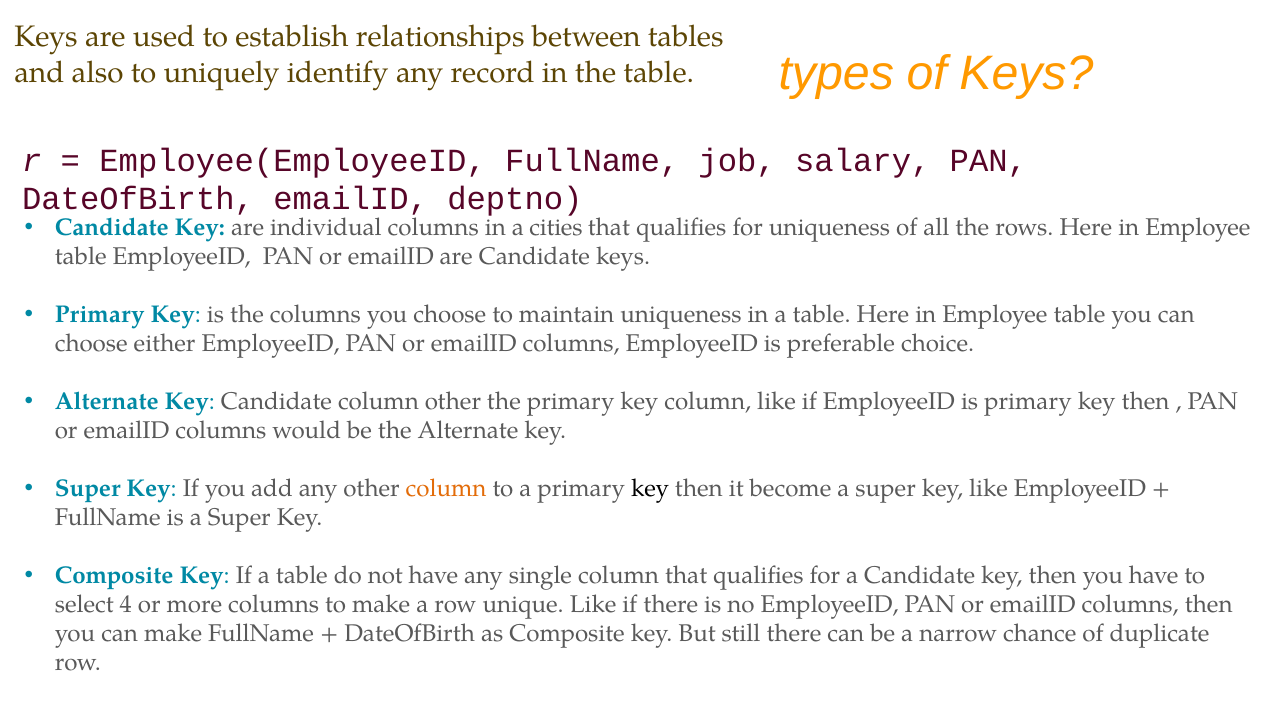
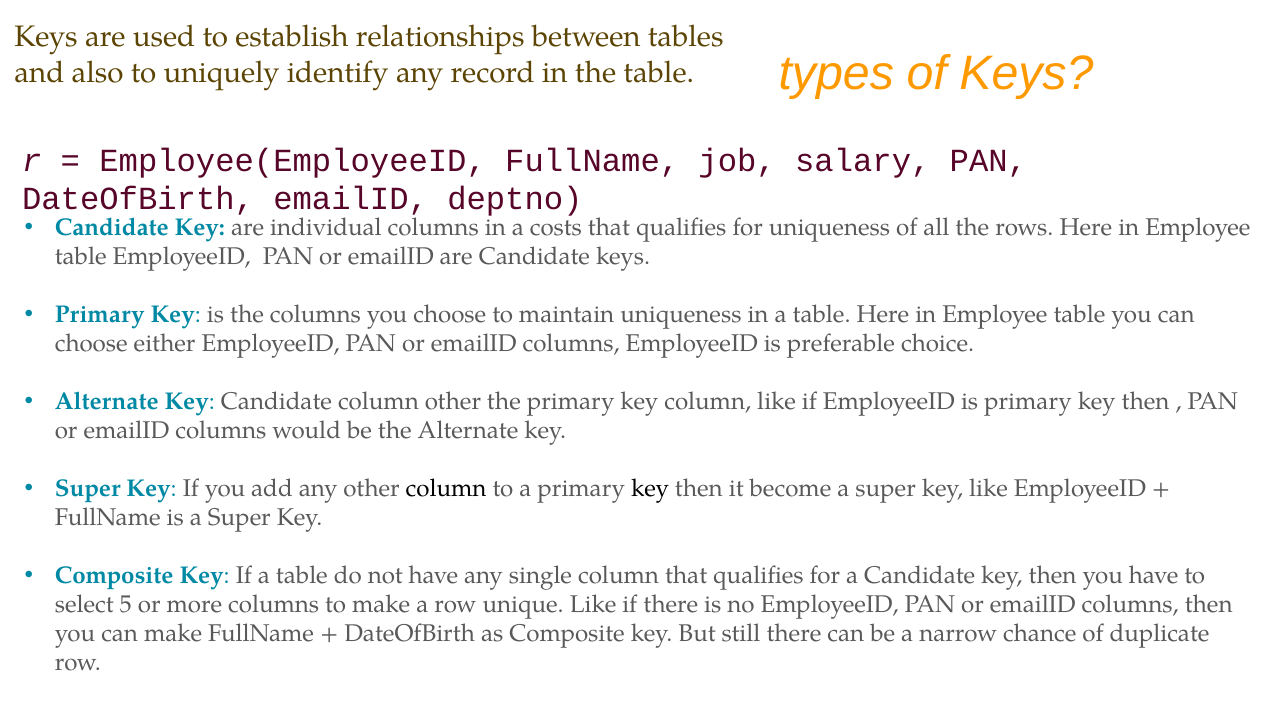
cities: cities -> costs
column at (446, 488) colour: orange -> black
4: 4 -> 5
